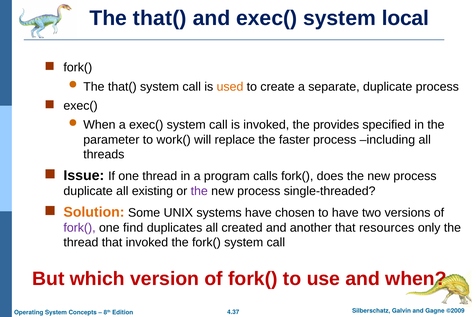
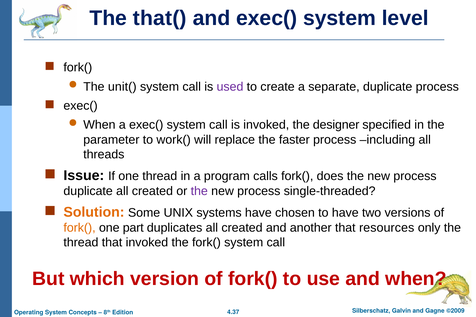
local: local -> level
that( at (122, 87): that( -> unit(
used colour: orange -> purple
provides: provides -> designer
duplicate all existing: existing -> created
fork( at (80, 228) colour: purple -> orange
find: find -> part
